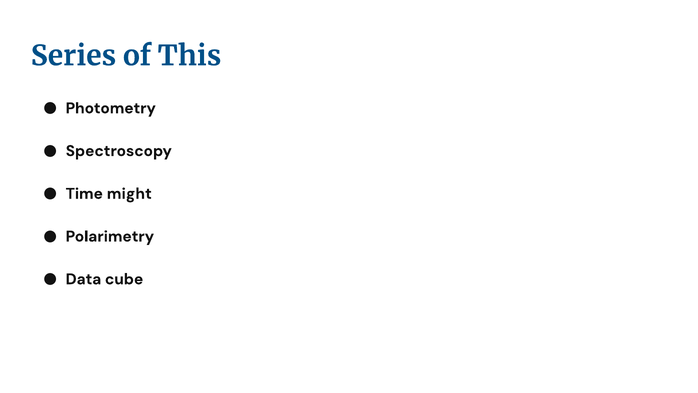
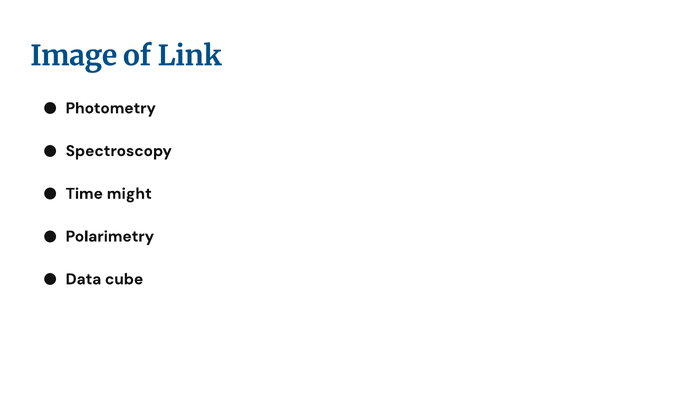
Series: Series -> Image
This: This -> Link
